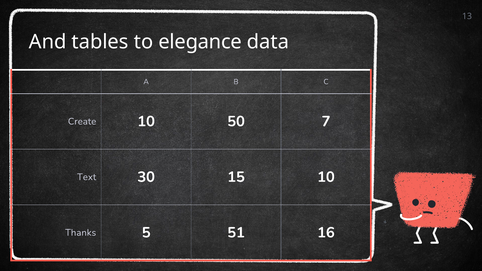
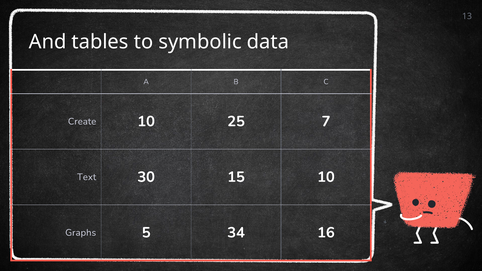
elegance: elegance -> symbolic
50: 50 -> 25
Thanks: Thanks -> Graphs
51: 51 -> 34
